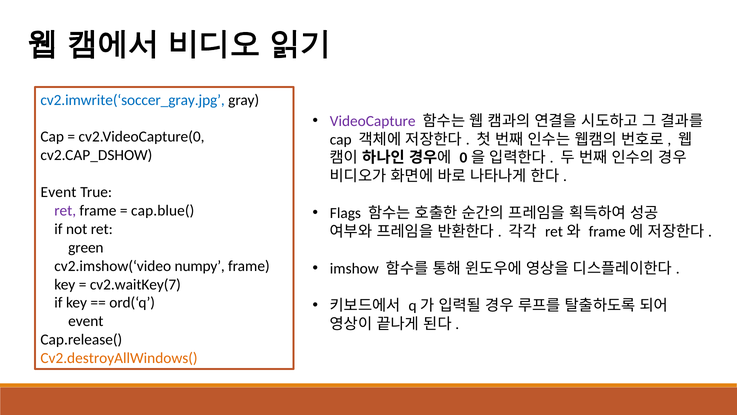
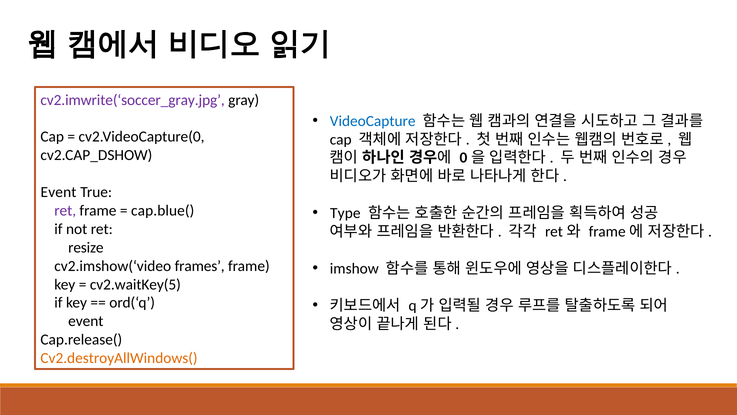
cv2.imwrite(‘soccer_gray.jpg colour: blue -> purple
VideoCapture colour: purple -> blue
Flags: Flags -> Type
green: green -> resize
numpy: numpy -> frames
cv2.waitKey(7: cv2.waitKey(7 -> cv2.waitKey(5
